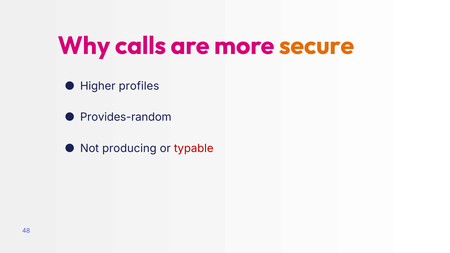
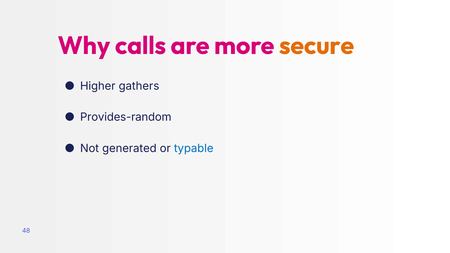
profiles: profiles -> gathers
producing: producing -> generated
typable colour: red -> blue
